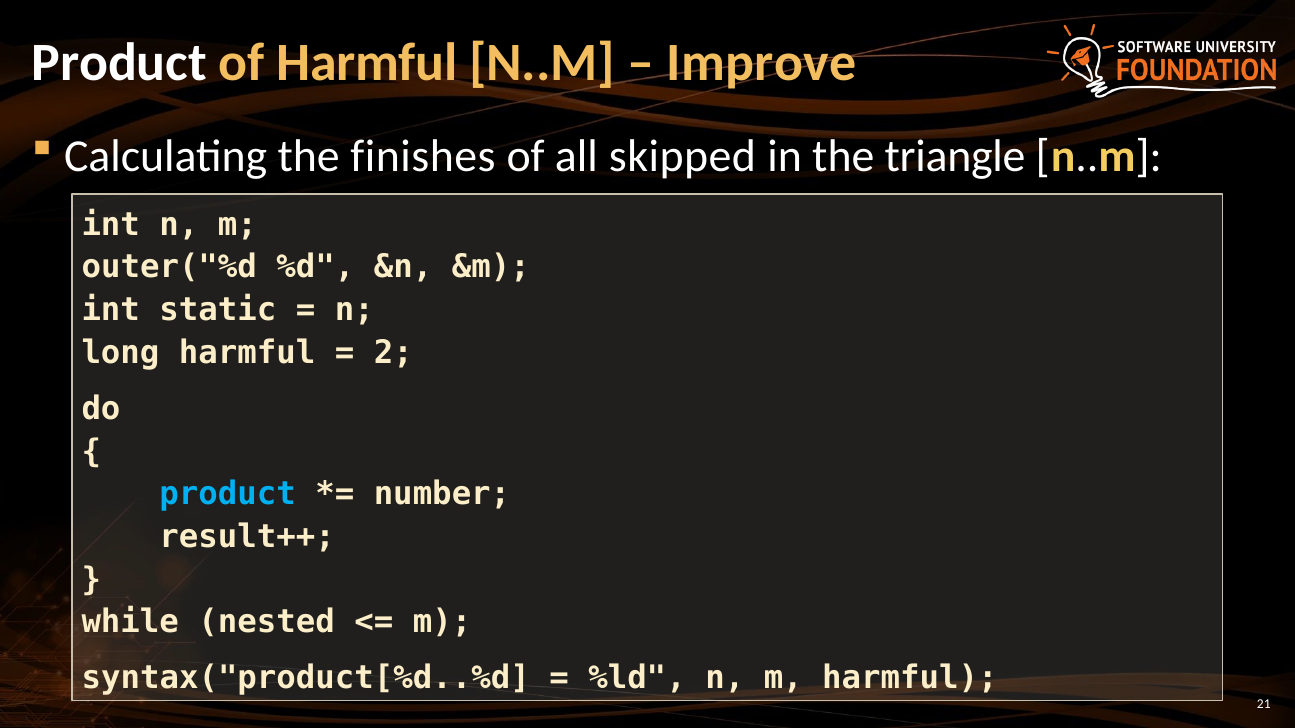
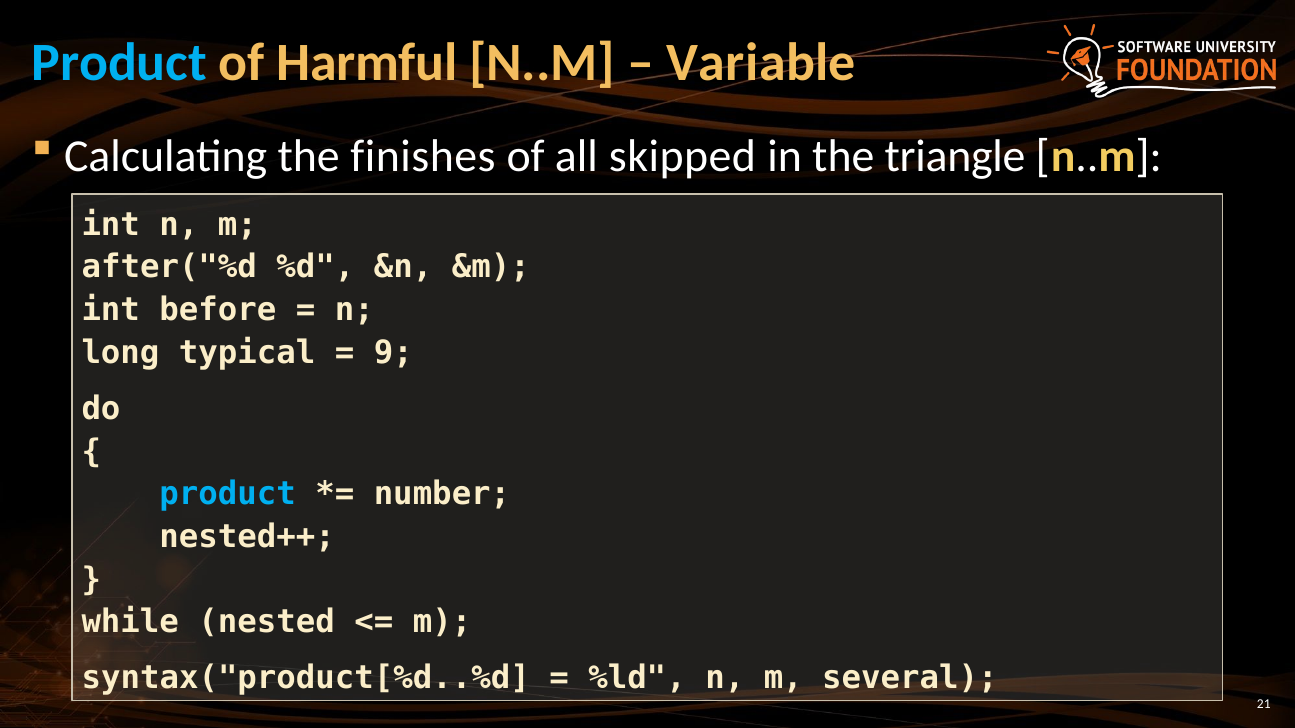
Product at (119, 63) colour: white -> light blue
Improve: Improve -> Variable
outer("%d: outer("%d -> after("%d
static: static -> before
long harmful: harmful -> typical
2: 2 -> 9
result++: result++ -> nested++
m harmful: harmful -> several
